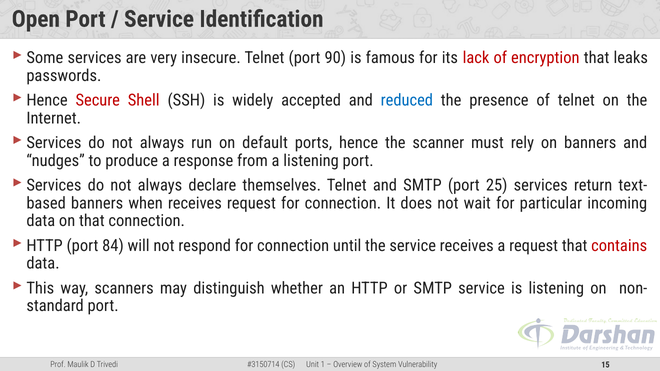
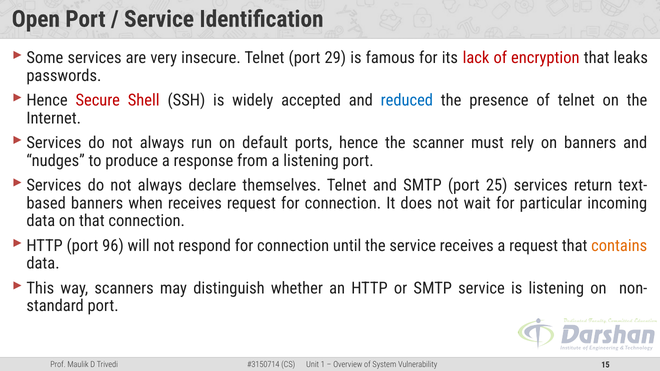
90: 90 -> 29
84: 84 -> 96
contains colour: red -> orange
